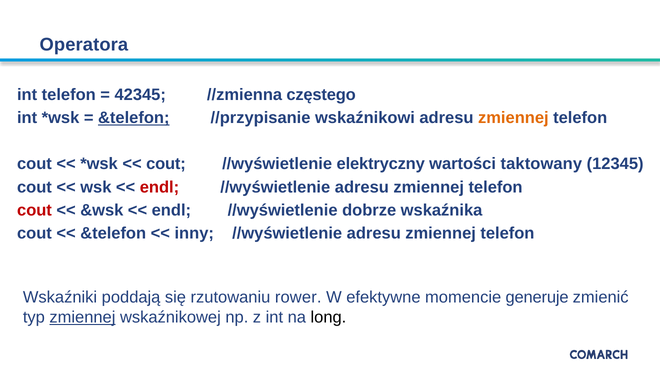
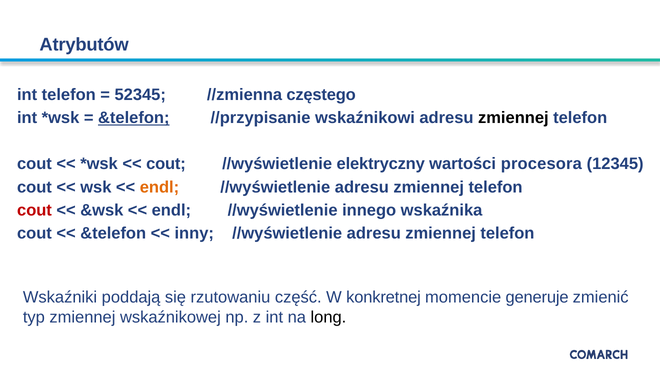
Operatora: Operatora -> Atrybutów
42345: 42345 -> 52345
zmiennej at (513, 118) colour: orange -> black
taktowany: taktowany -> procesora
endl at (160, 187) colour: red -> orange
dobrze: dobrze -> innego
rower: rower -> część
efektywne: efektywne -> konkretnej
zmiennej at (82, 317) underline: present -> none
